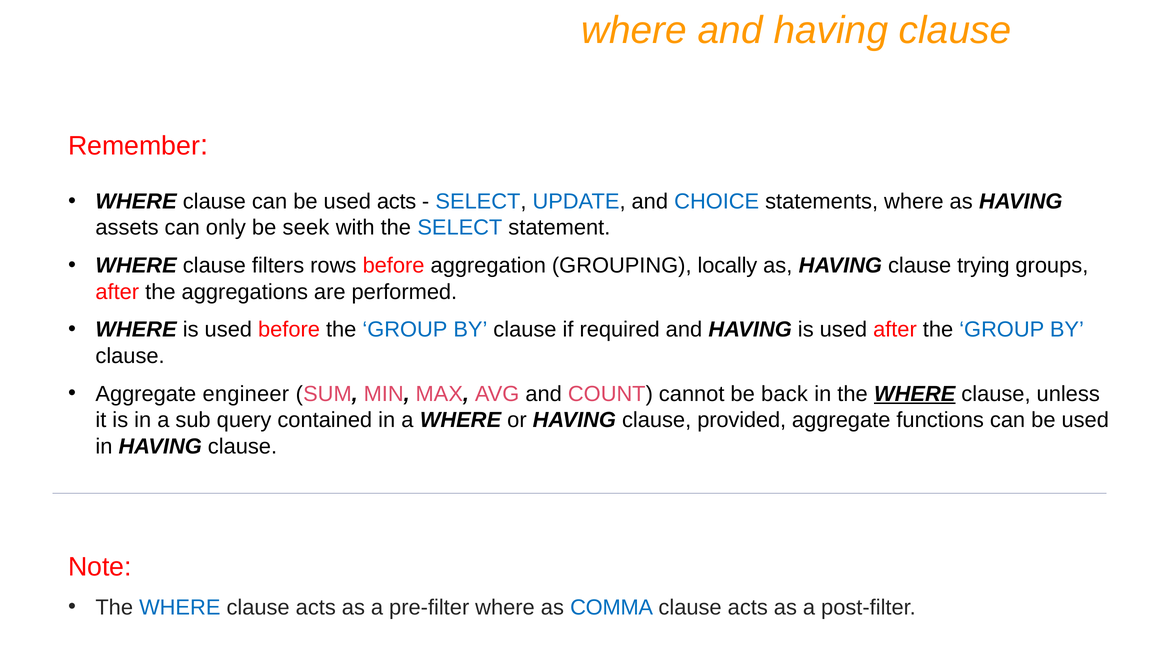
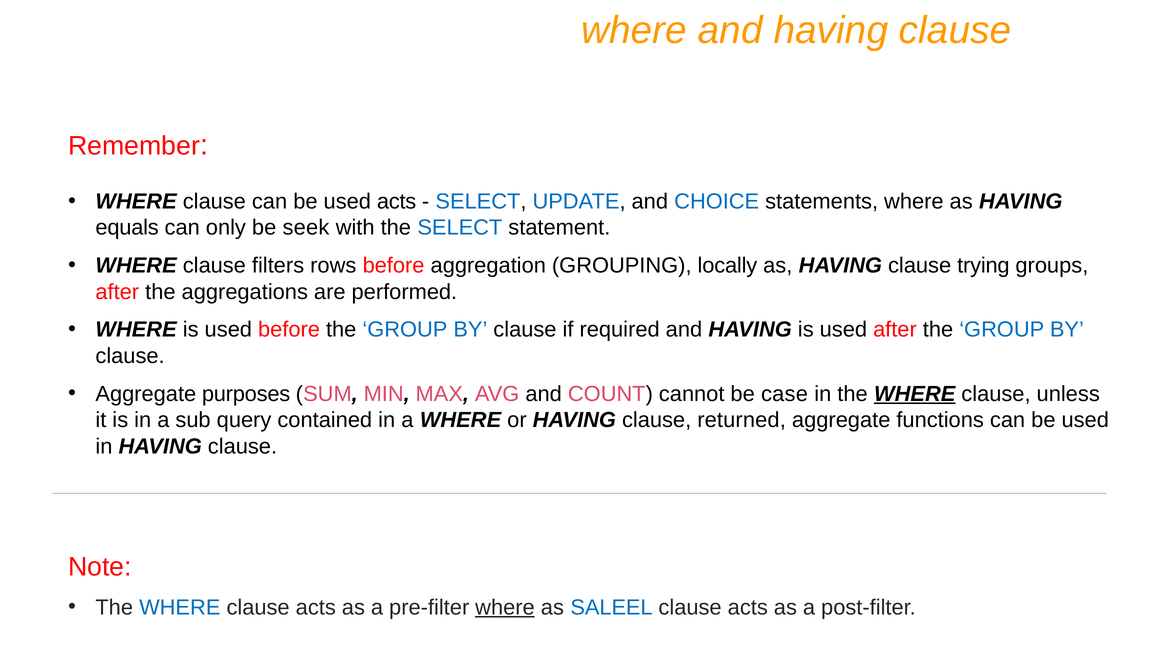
assets: assets -> equals
engineer: engineer -> purposes
back: back -> case
provided: provided -> returned
where at (505, 607) underline: none -> present
COMMA: COMMA -> SALEEL
